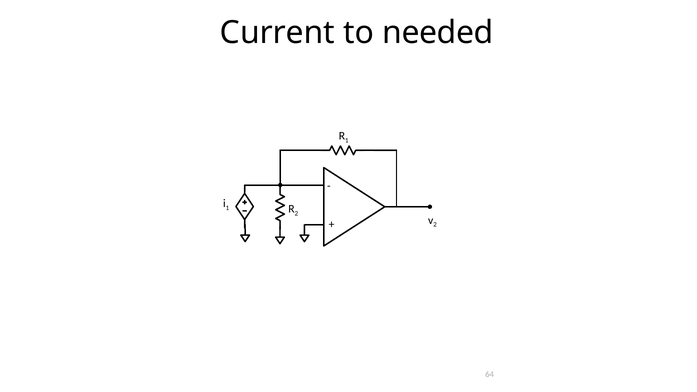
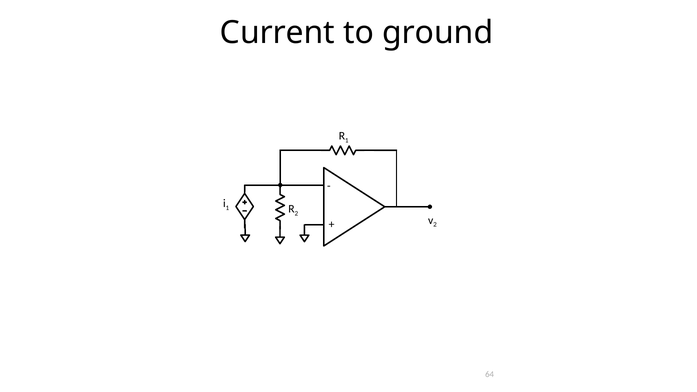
needed: needed -> ground
